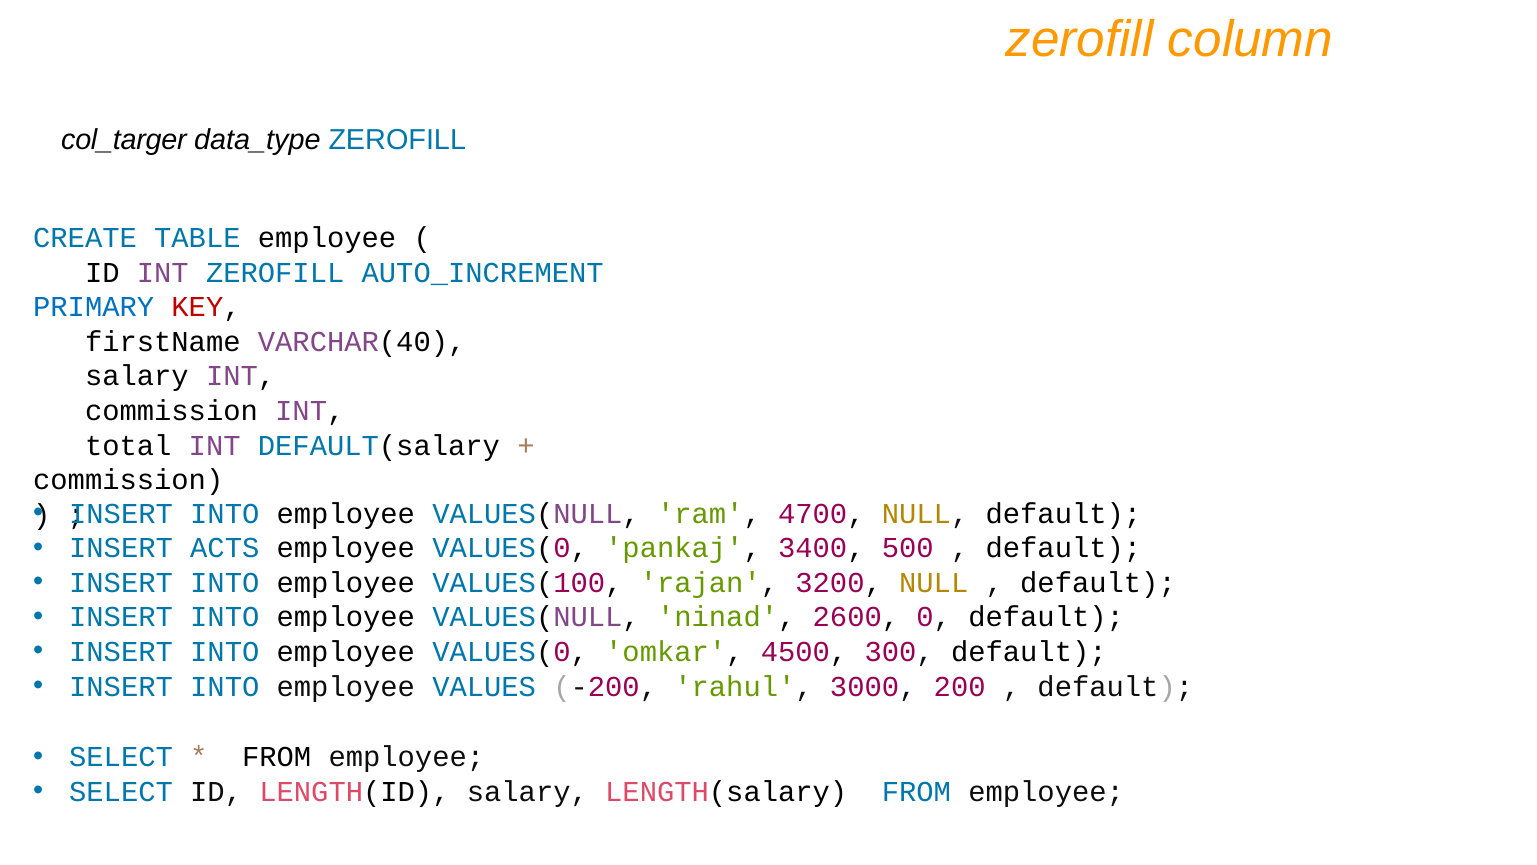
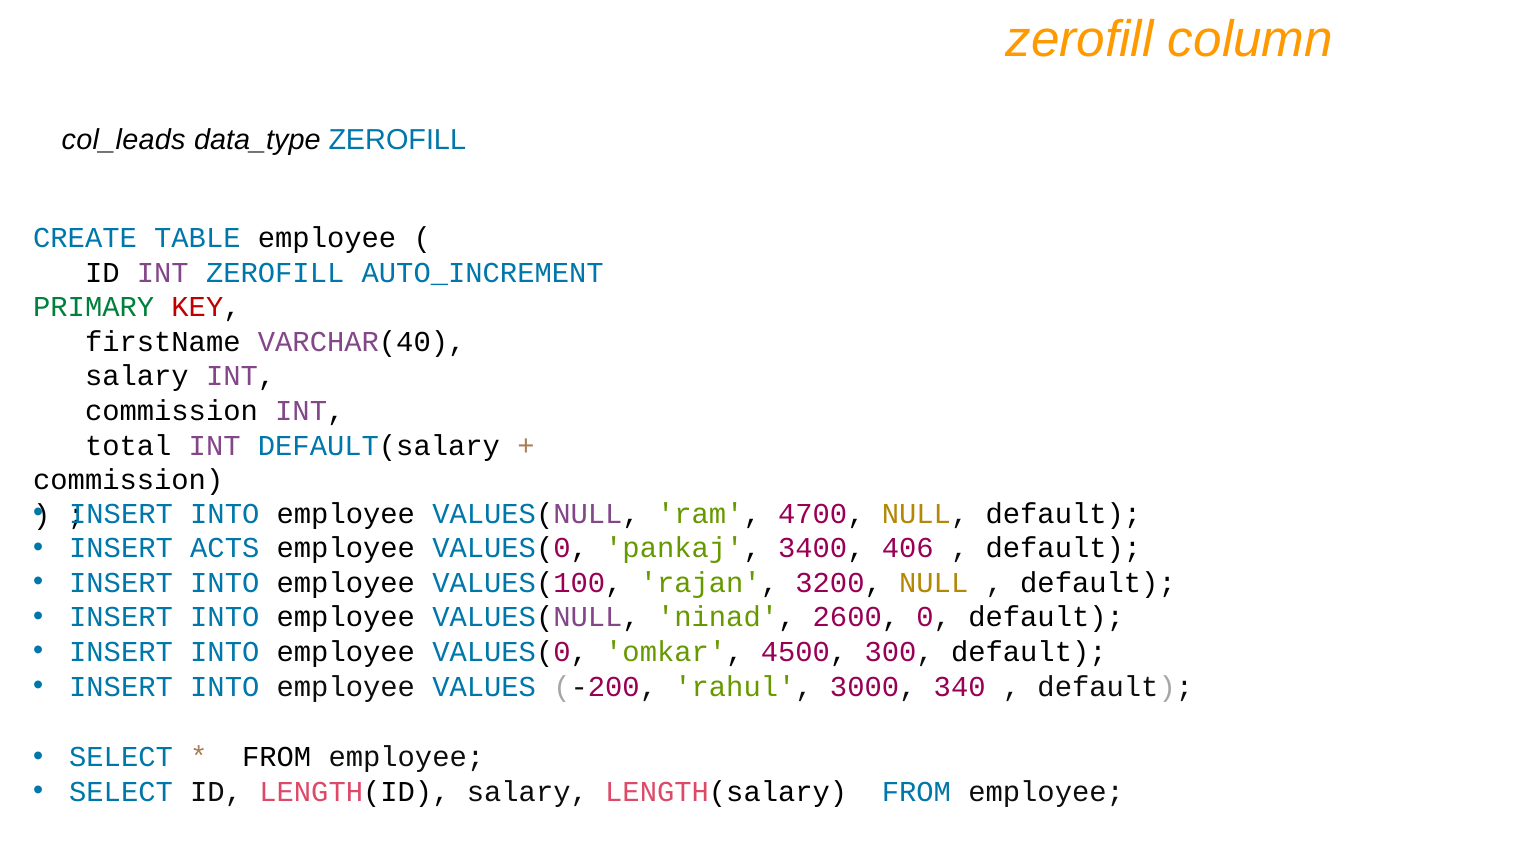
col_targer: col_targer -> col_leads
PRIMARY colour: blue -> green
500: 500 -> 406
200: 200 -> 340
